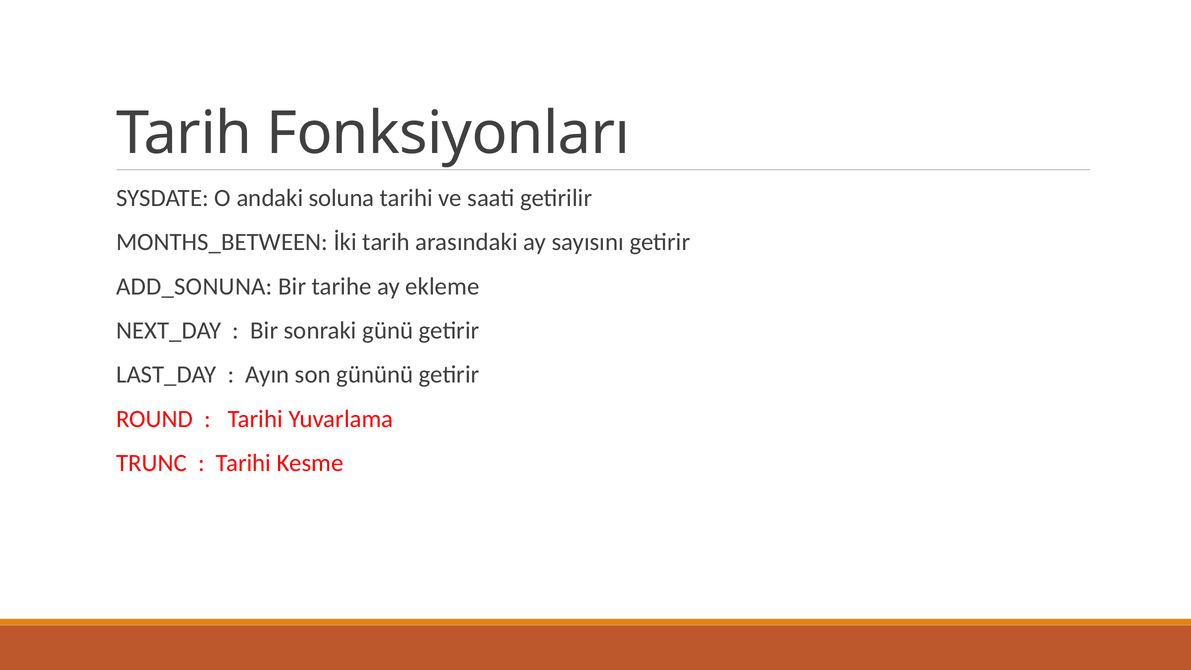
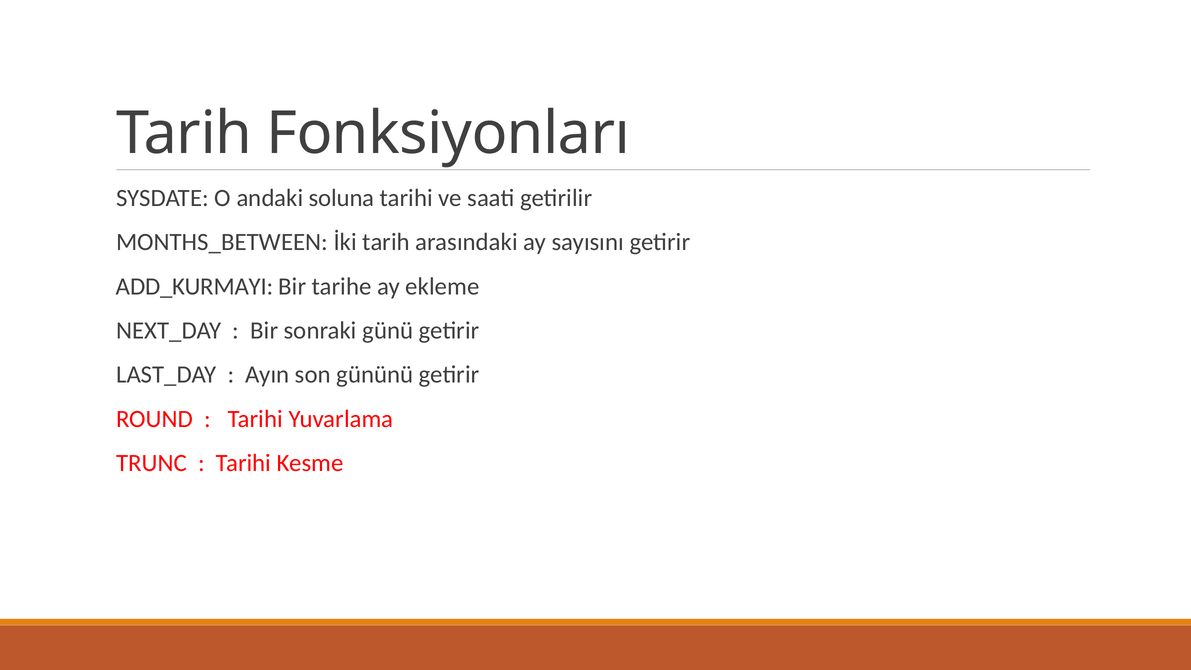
ADD_SONUNA: ADD_SONUNA -> ADD_KURMAYI
